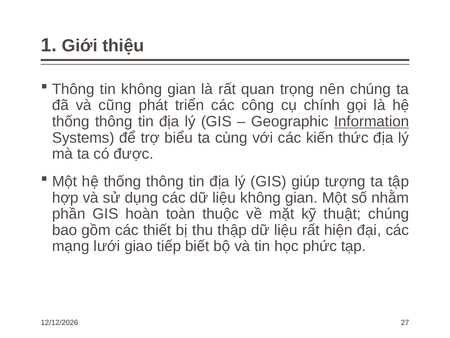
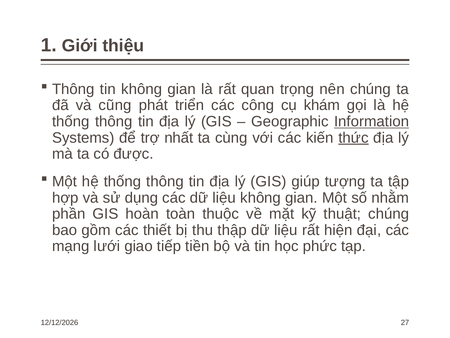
chính: chính -> khám
biểu: biểu -> nhất
thức underline: none -> present
biết: biết -> tiền
